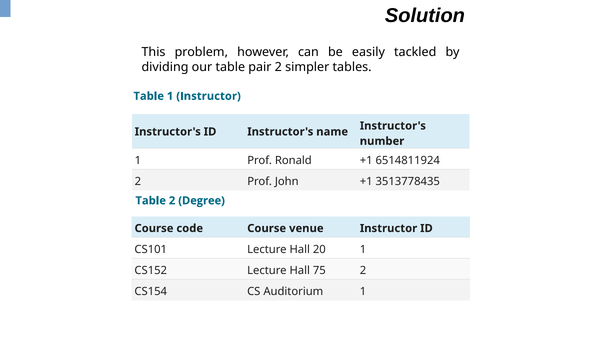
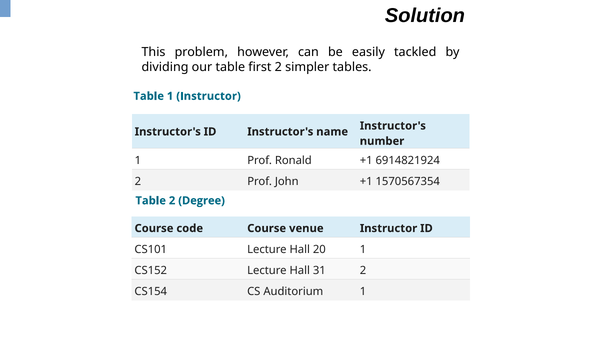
pair: pair -> first
6514811924: 6514811924 -> 6914821924
3513778435: 3513778435 -> 1570567354
75: 75 -> 31
